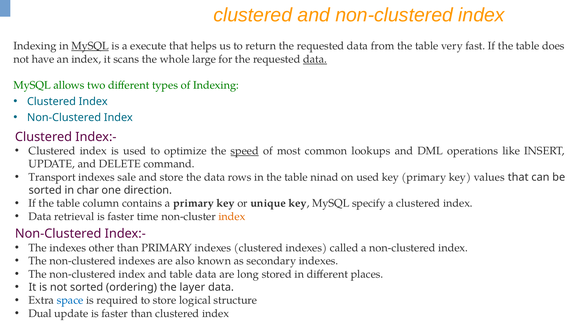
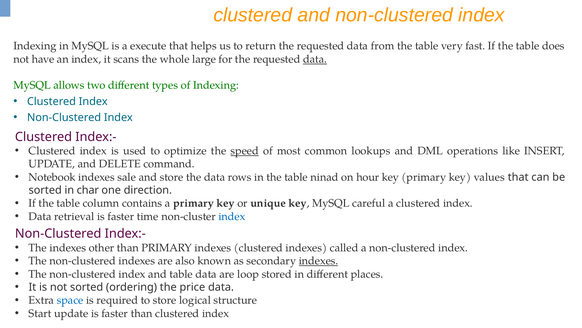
MySQL at (90, 46) underline: present -> none
Transport: Transport -> Notebook
on used: used -> hour
specify: specify -> careful
index at (232, 216) colour: orange -> blue
indexes at (319, 260) underline: none -> present
long: long -> loop
layer: layer -> price
Dual: Dual -> Start
